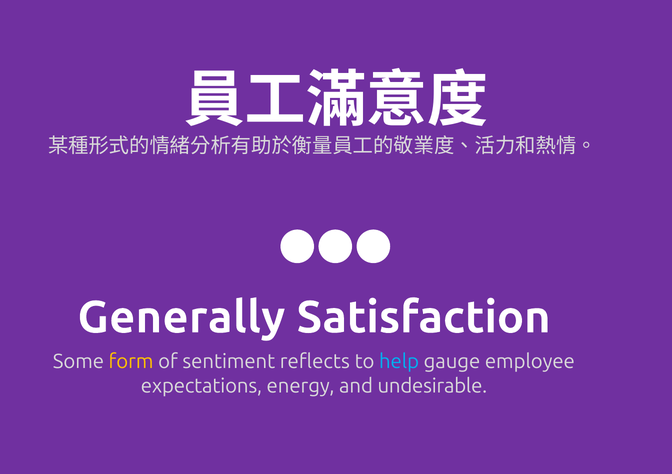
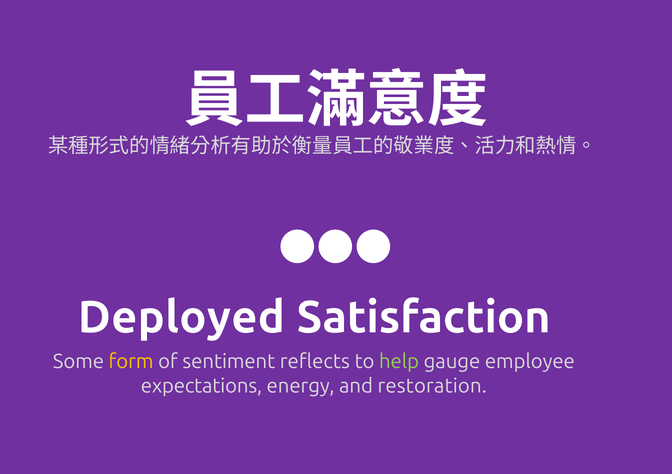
Generally: Generally -> Deployed
help colour: light blue -> light green
undesirable: undesirable -> restoration
